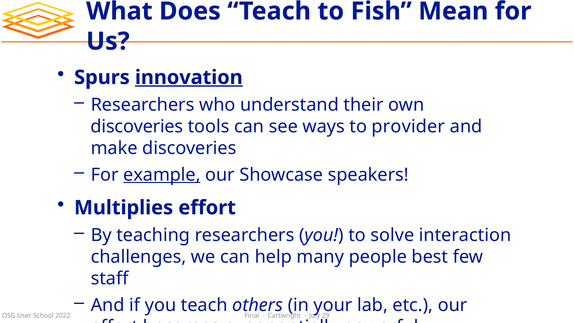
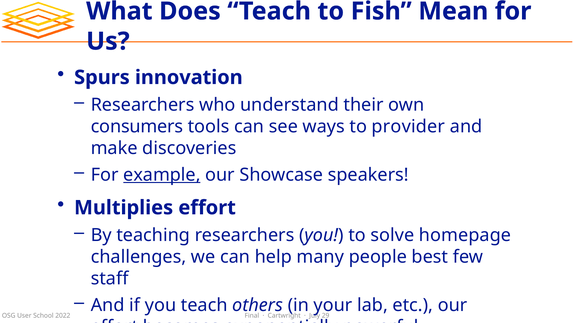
innovation underline: present -> none
discoveries at (137, 127): discoveries -> consumers
interaction: interaction -> homepage
